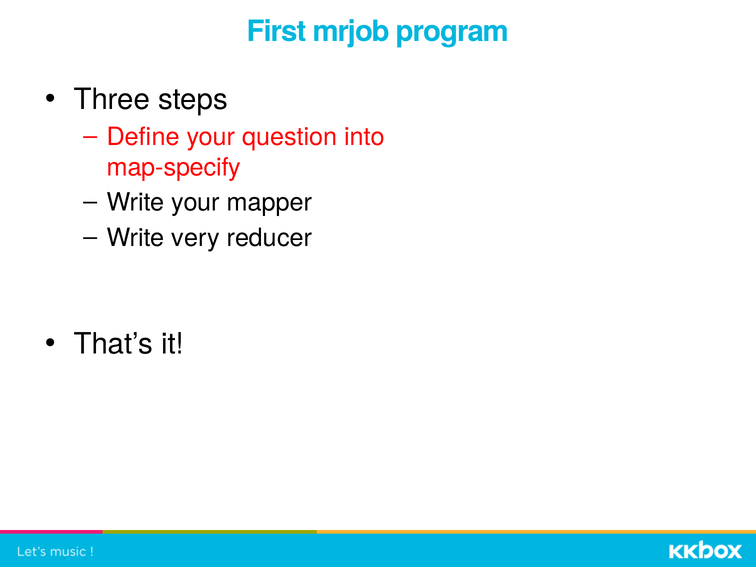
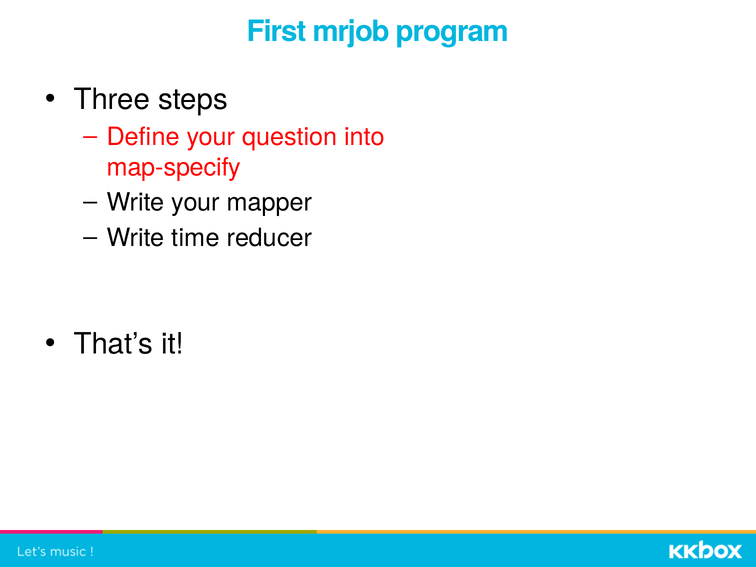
very: very -> time
